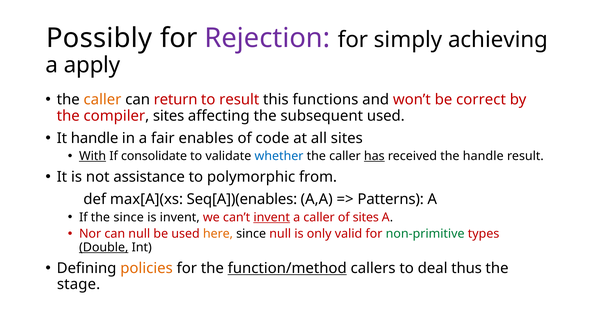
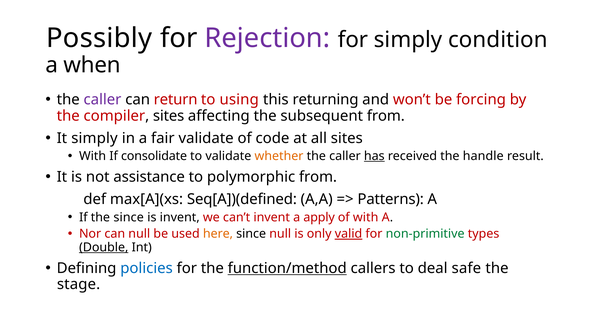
achieving: achieving -> condition
apply: apply -> when
caller at (102, 100) colour: orange -> purple
to result: result -> using
functions: functions -> returning
correct: correct -> forcing
subsequent used: used -> from
It handle: handle -> simply
fair enables: enables -> validate
With at (93, 156) underline: present -> none
whether colour: blue -> orange
Seq[A])(enables: Seq[A])(enables -> Seq[A])(defined
invent at (272, 217) underline: present -> none
a caller: caller -> apply
of sites: sites -> with
valid underline: none -> present
policies colour: orange -> blue
thus: thus -> safe
